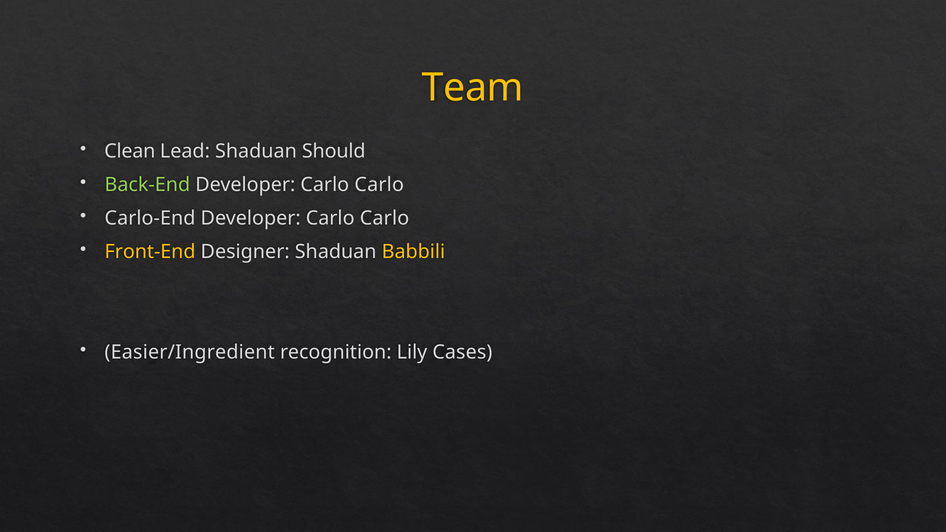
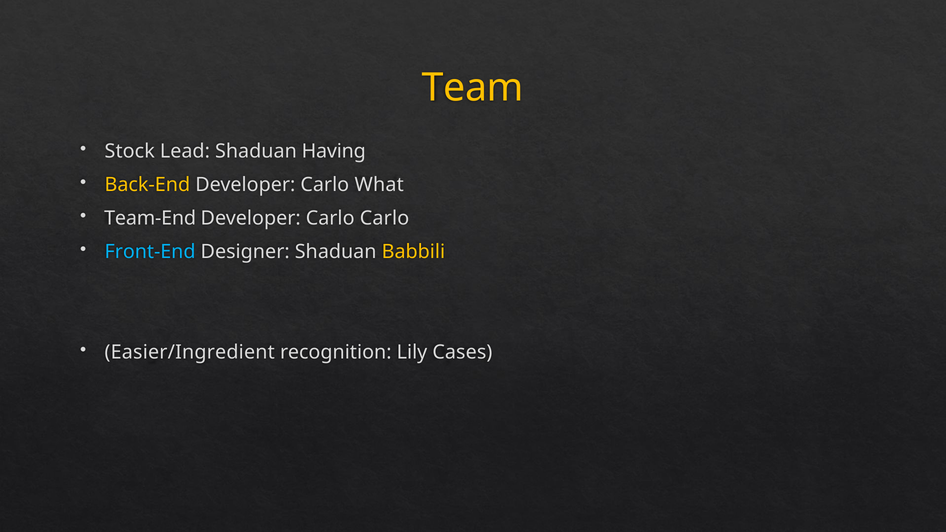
Clean: Clean -> Stock
Should: Should -> Having
Back-End colour: light green -> yellow
Carlo at (379, 185): Carlo -> What
Carlo-End: Carlo-End -> Team-End
Front-End colour: yellow -> light blue
